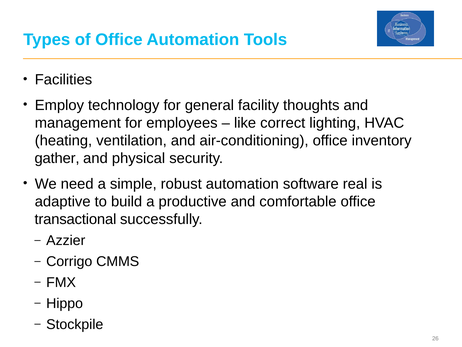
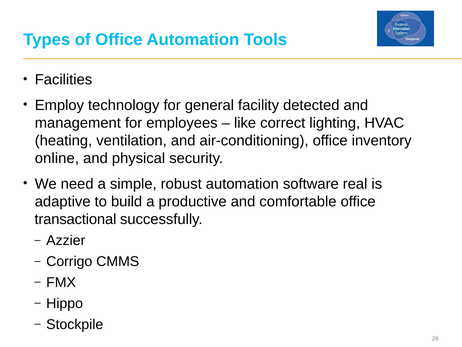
thoughts: thoughts -> detected
gather: gather -> online
